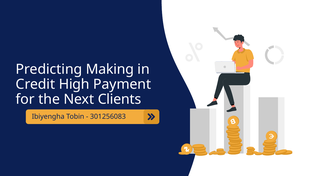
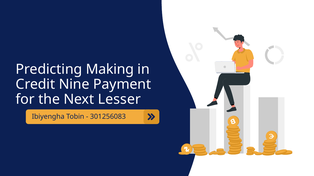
High: High -> Nine
Clients: Clients -> Lesser
